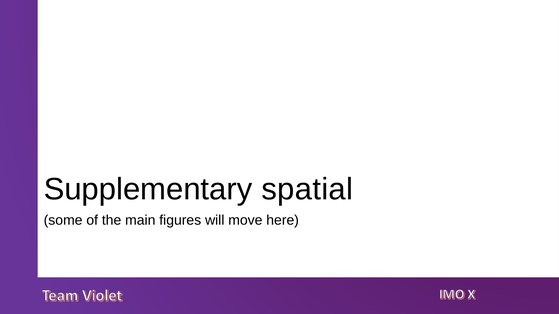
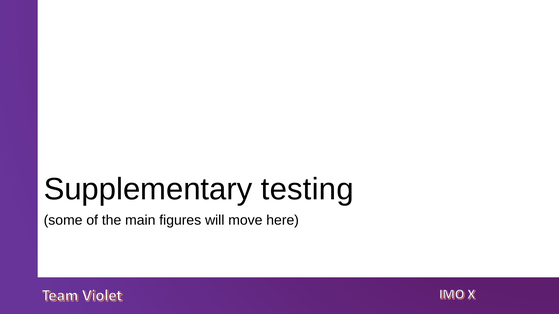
spatial: spatial -> testing
